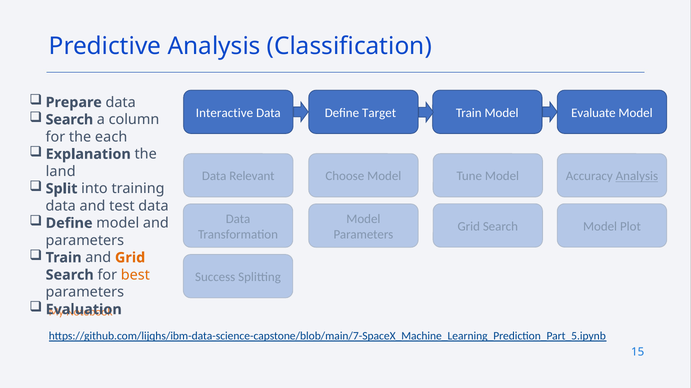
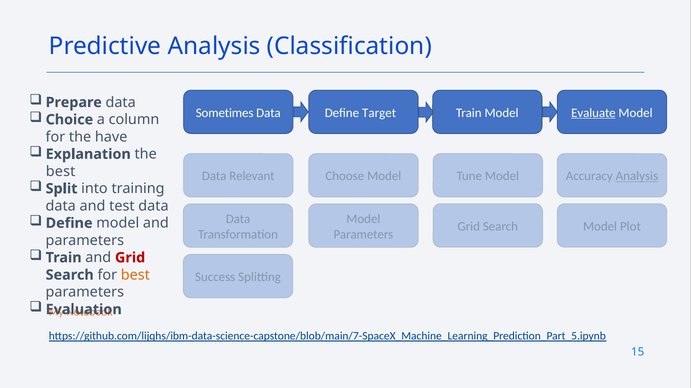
Interactive: Interactive -> Sometimes
Evaluate underline: none -> present
Search at (69, 120): Search -> Choice
each: each -> have
land at (61, 172): land -> best
Grid at (130, 258) colour: orange -> red
